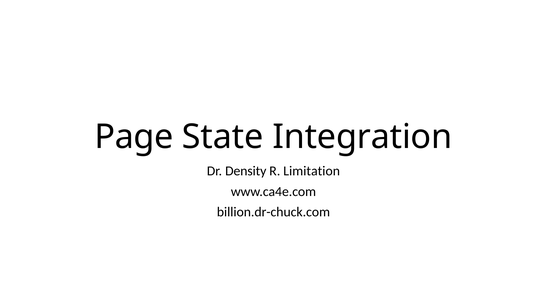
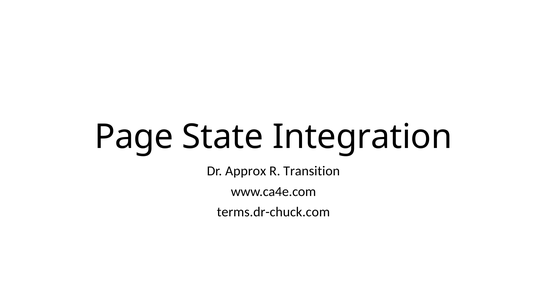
Density: Density -> Approx
Limitation: Limitation -> Transition
billion.dr-chuck.com: billion.dr-chuck.com -> terms.dr-chuck.com
